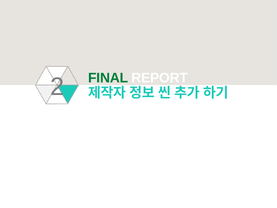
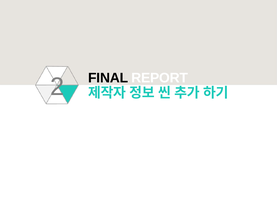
FINAL colour: green -> black
